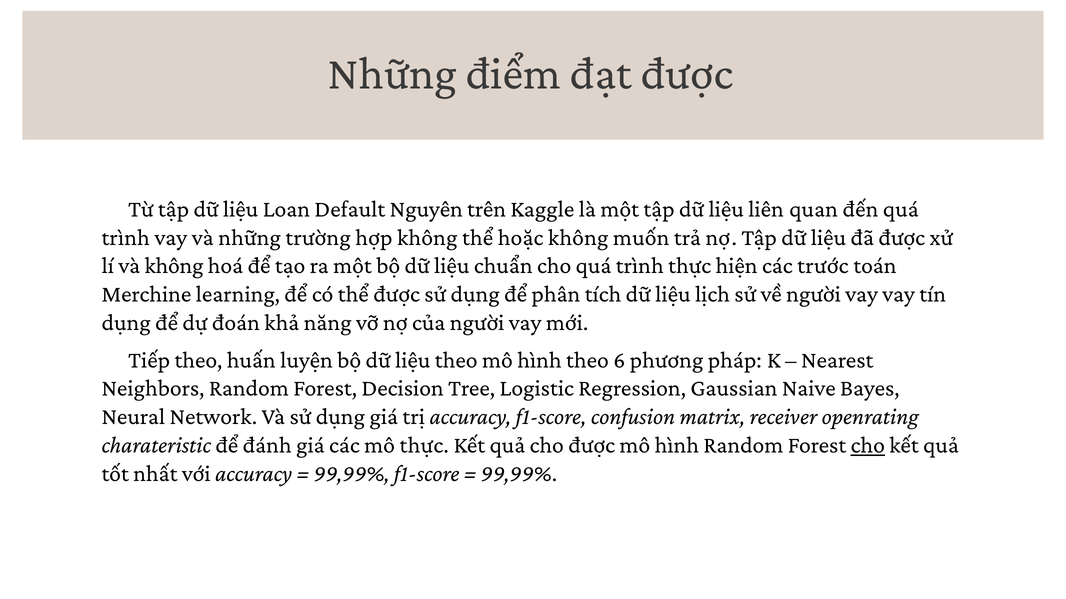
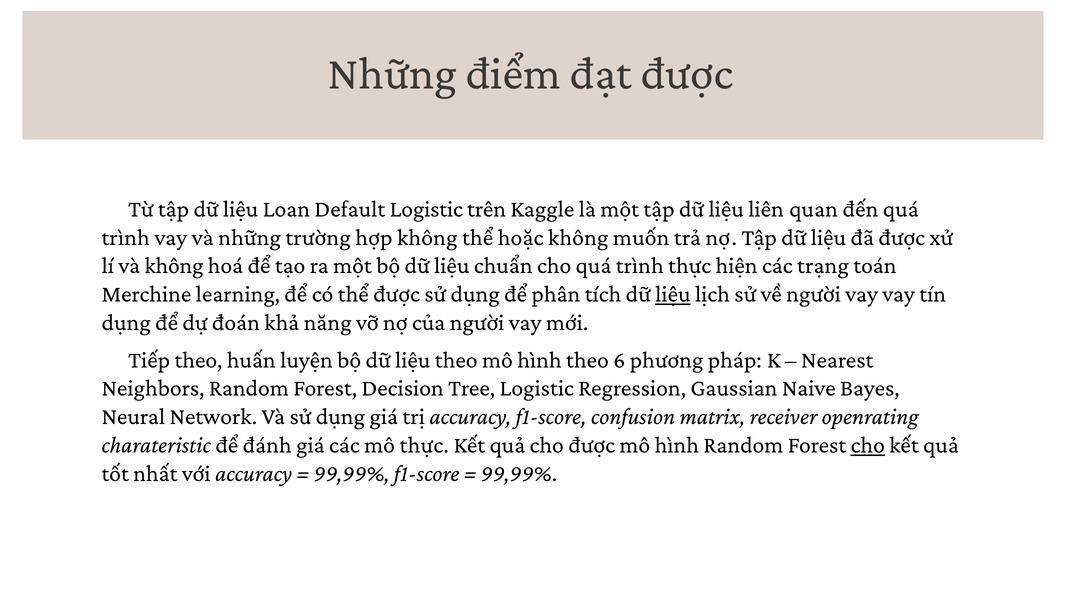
Default Nguyên: Nguyên -> Logistic
trước: trước -> trạng
liệu at (673, 294) underline: none -> present
